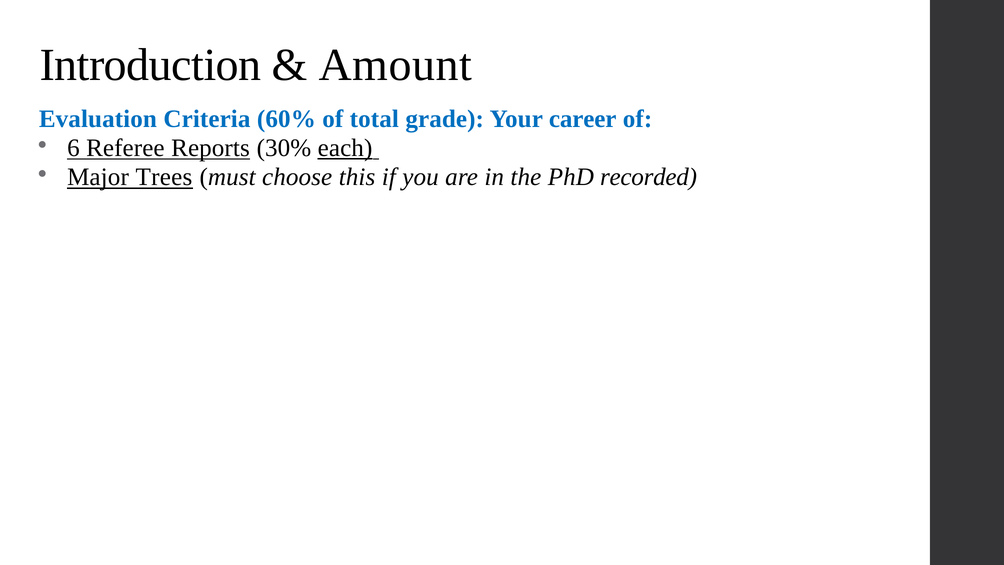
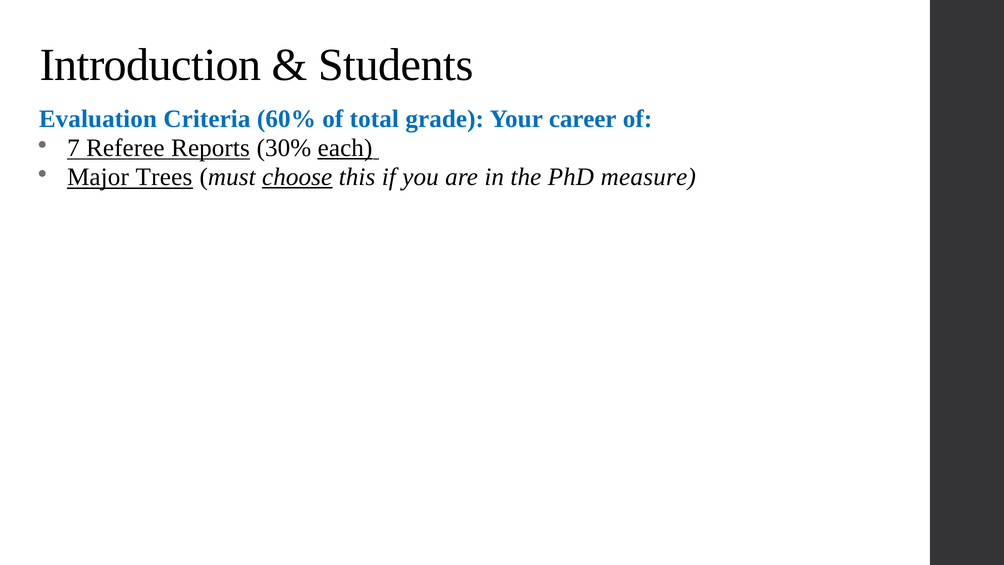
Amount: Amount -> Students
6: 6 -> 7
choose underline: none -> present
recorded: recorded -> measure
